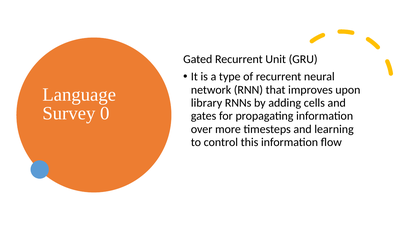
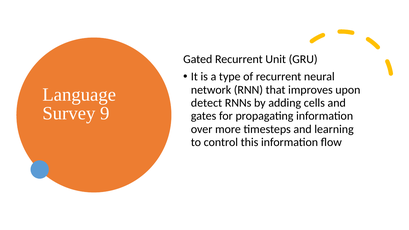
library: library -> detect
0: 0 -> 9
